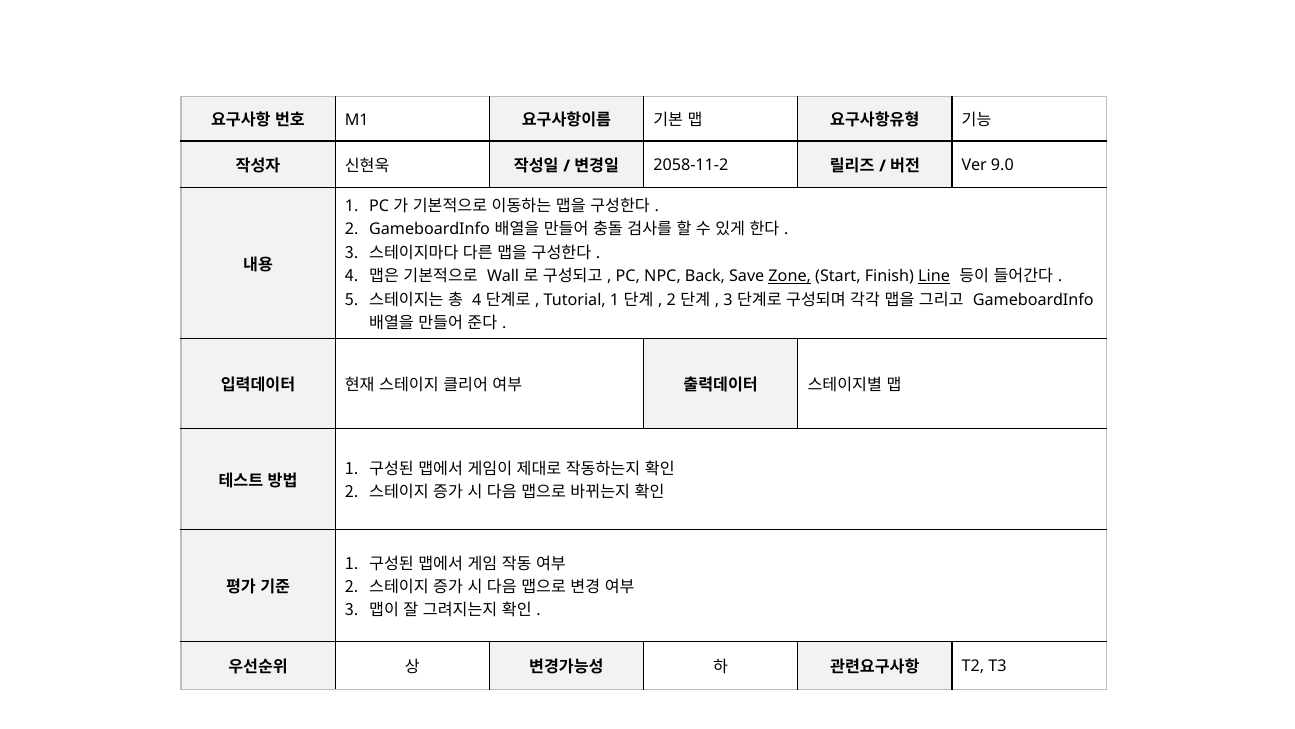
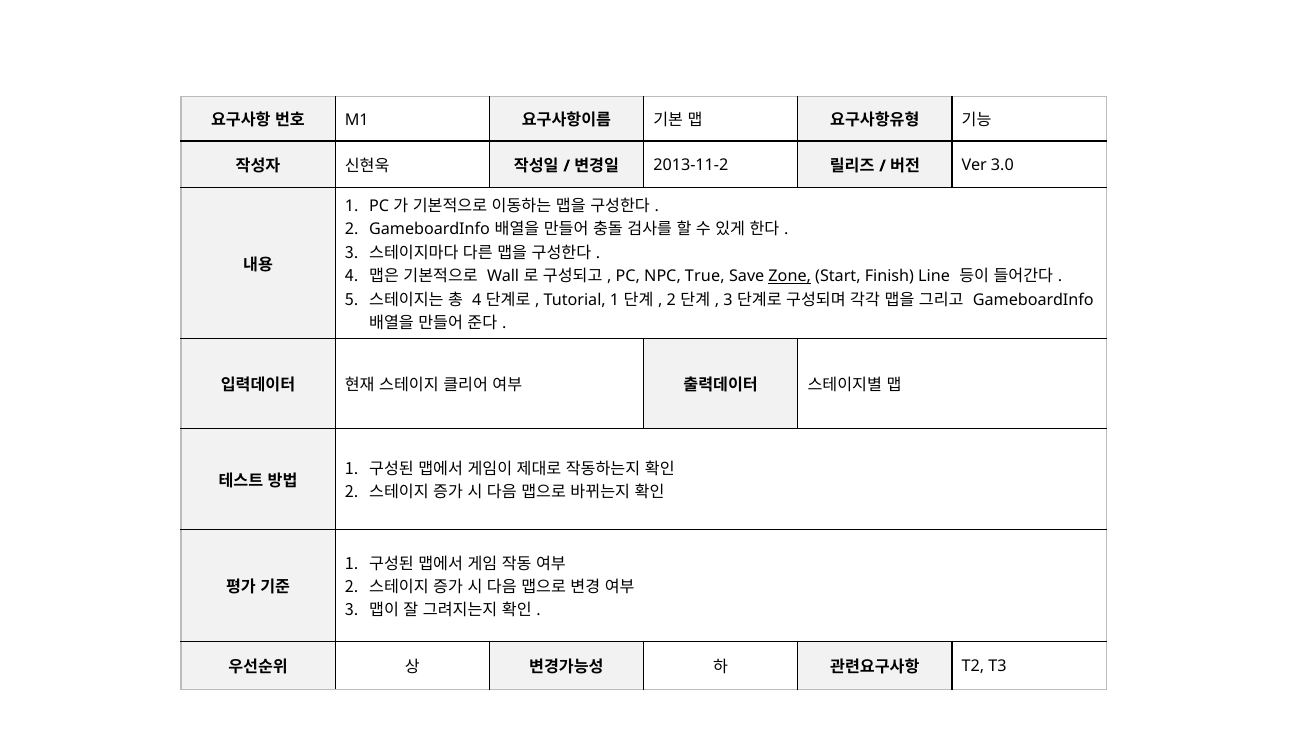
2058-11-2: 2058-11-2 -> 2013-11-2
9.0: 9.0 -> 3.0
Back: Back -> True
Line underline: present -> none
